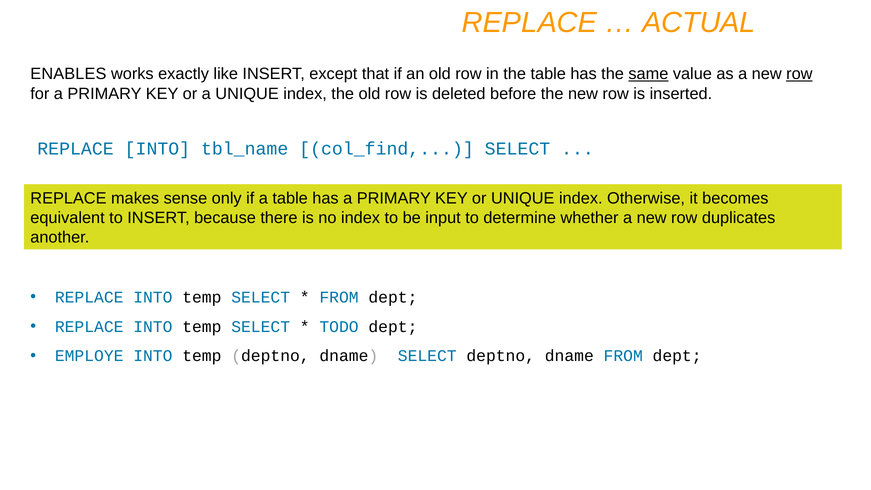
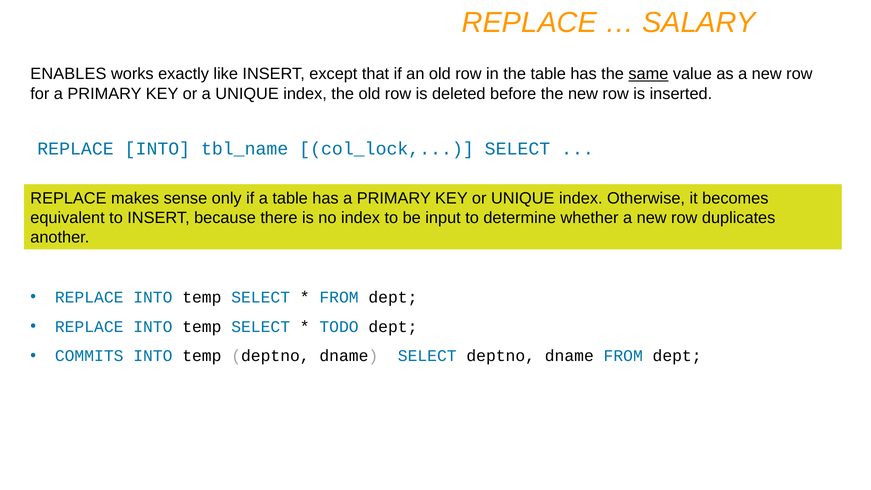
ACTUAL: ACTUAL -> SALARY
row at (799, 74) underline: present -> none
col_find: col_find -> col_lock
EMPLOYE: EMPLOYE -> COMMITS
